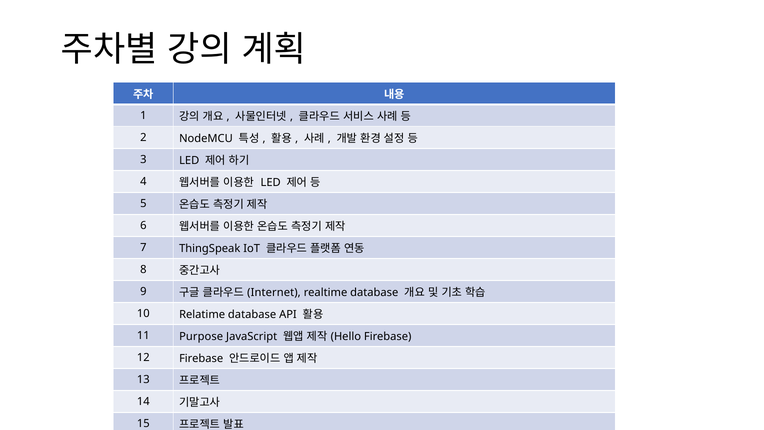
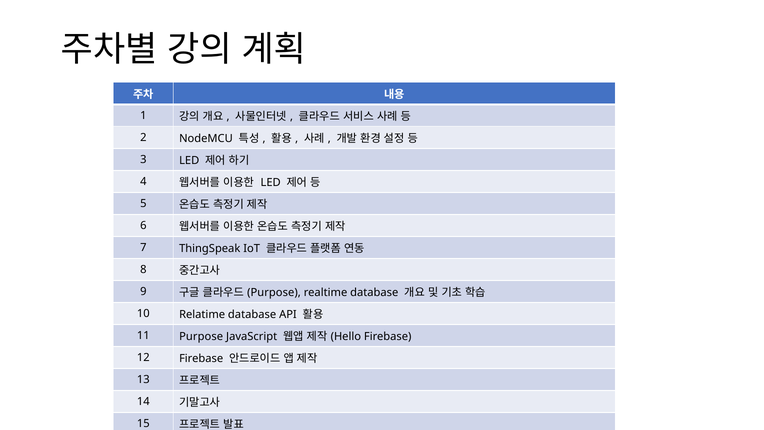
Internet at (274, 292): Internet -> Purpose
